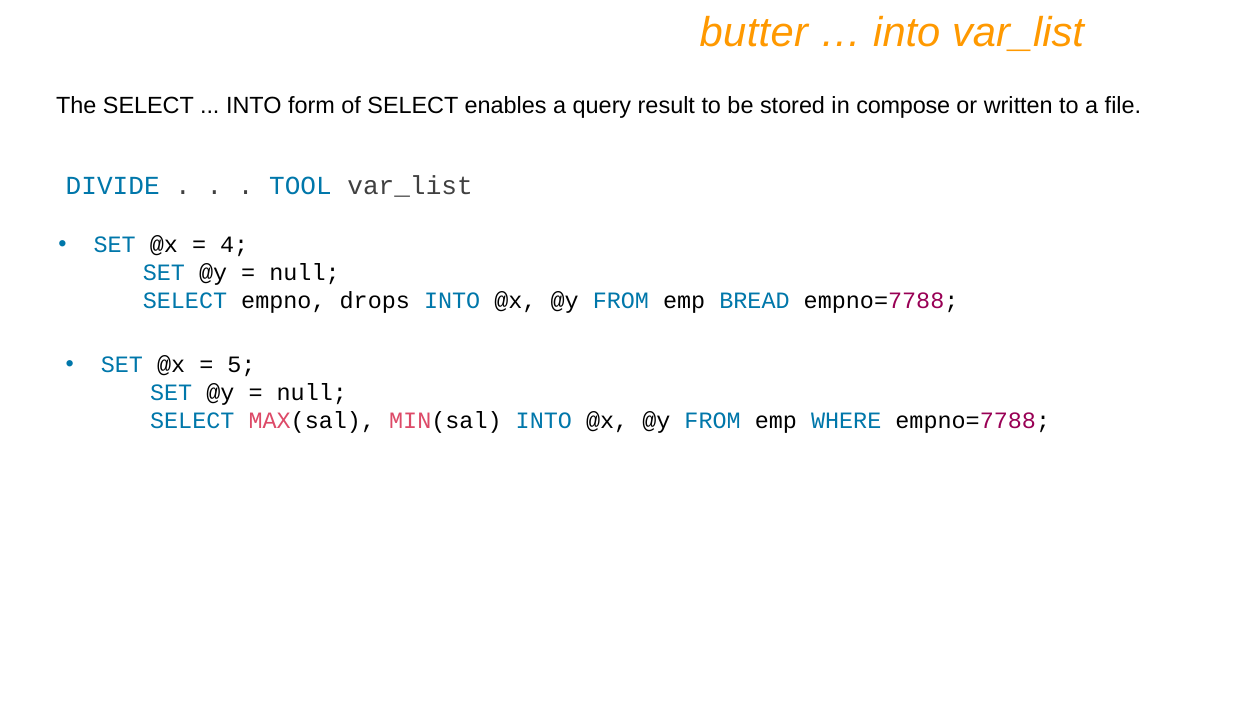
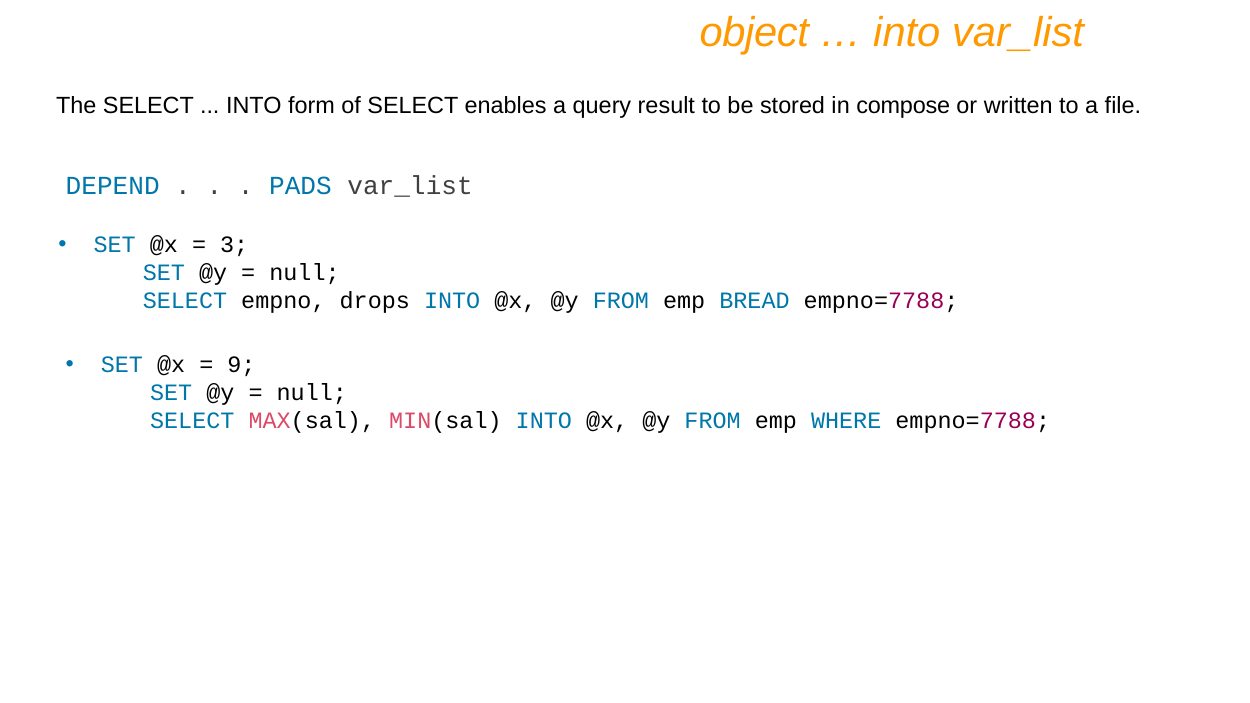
butter: butter -> object
DIVIDE: DIVIDE -> DEPEND
TOOL: TOOL -> PADS
4: 4 -> 3
5: 5 -> 9
